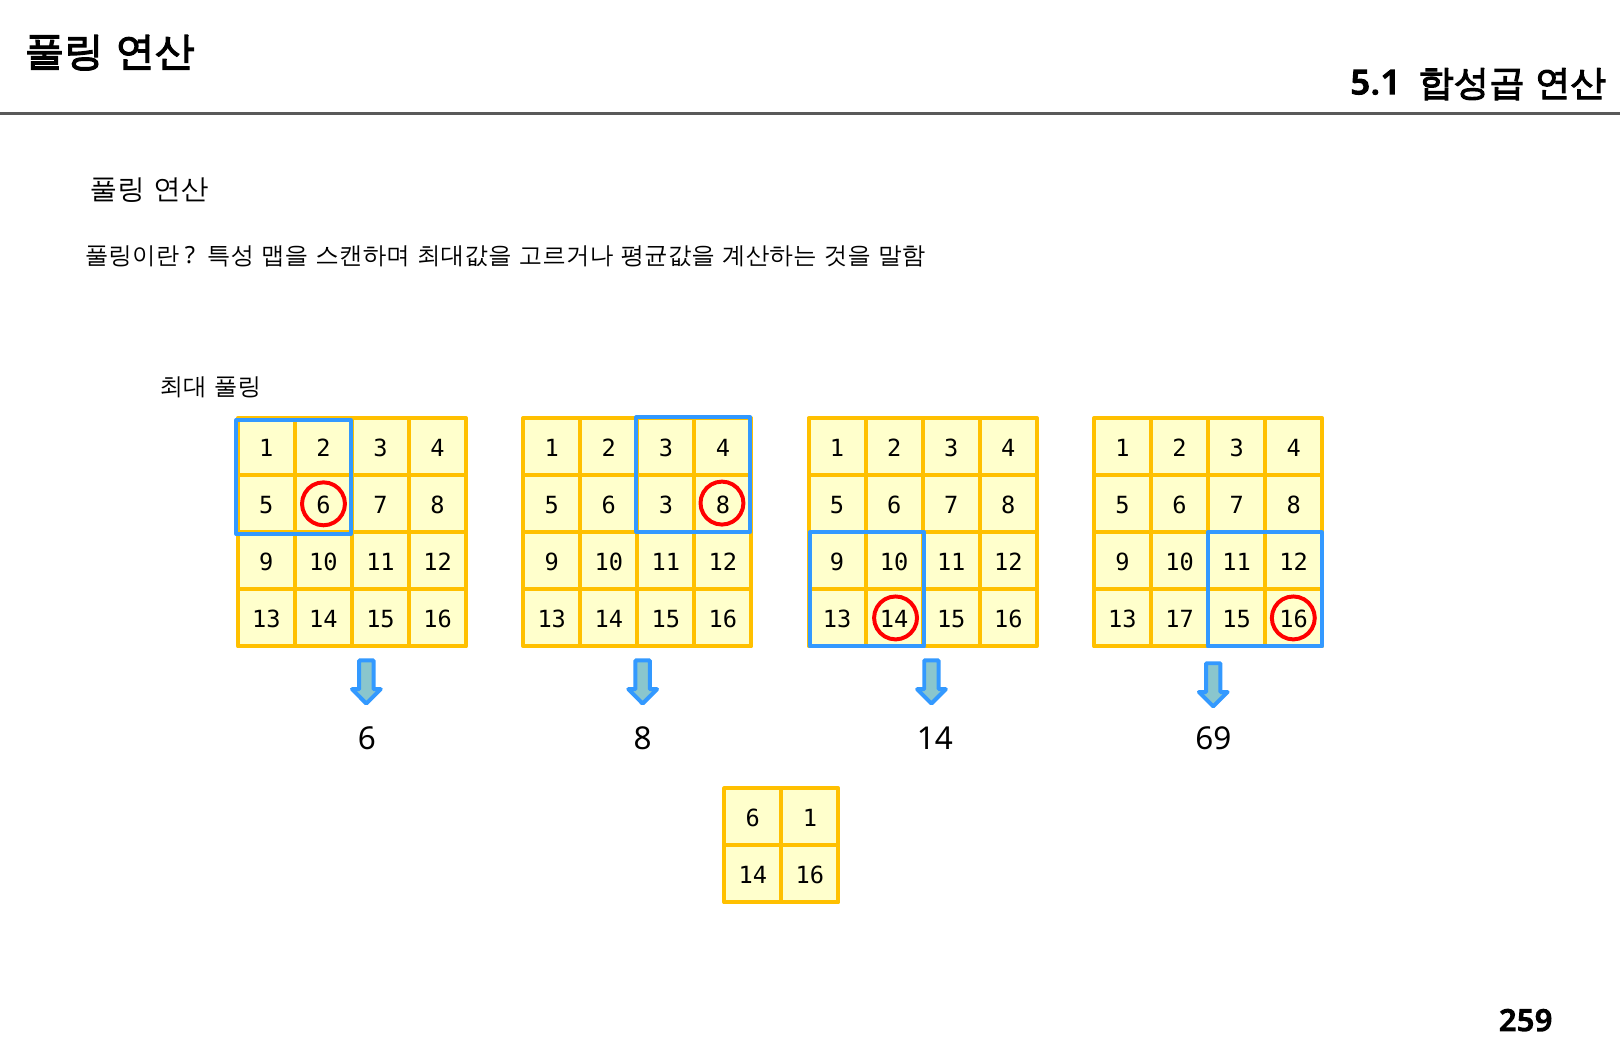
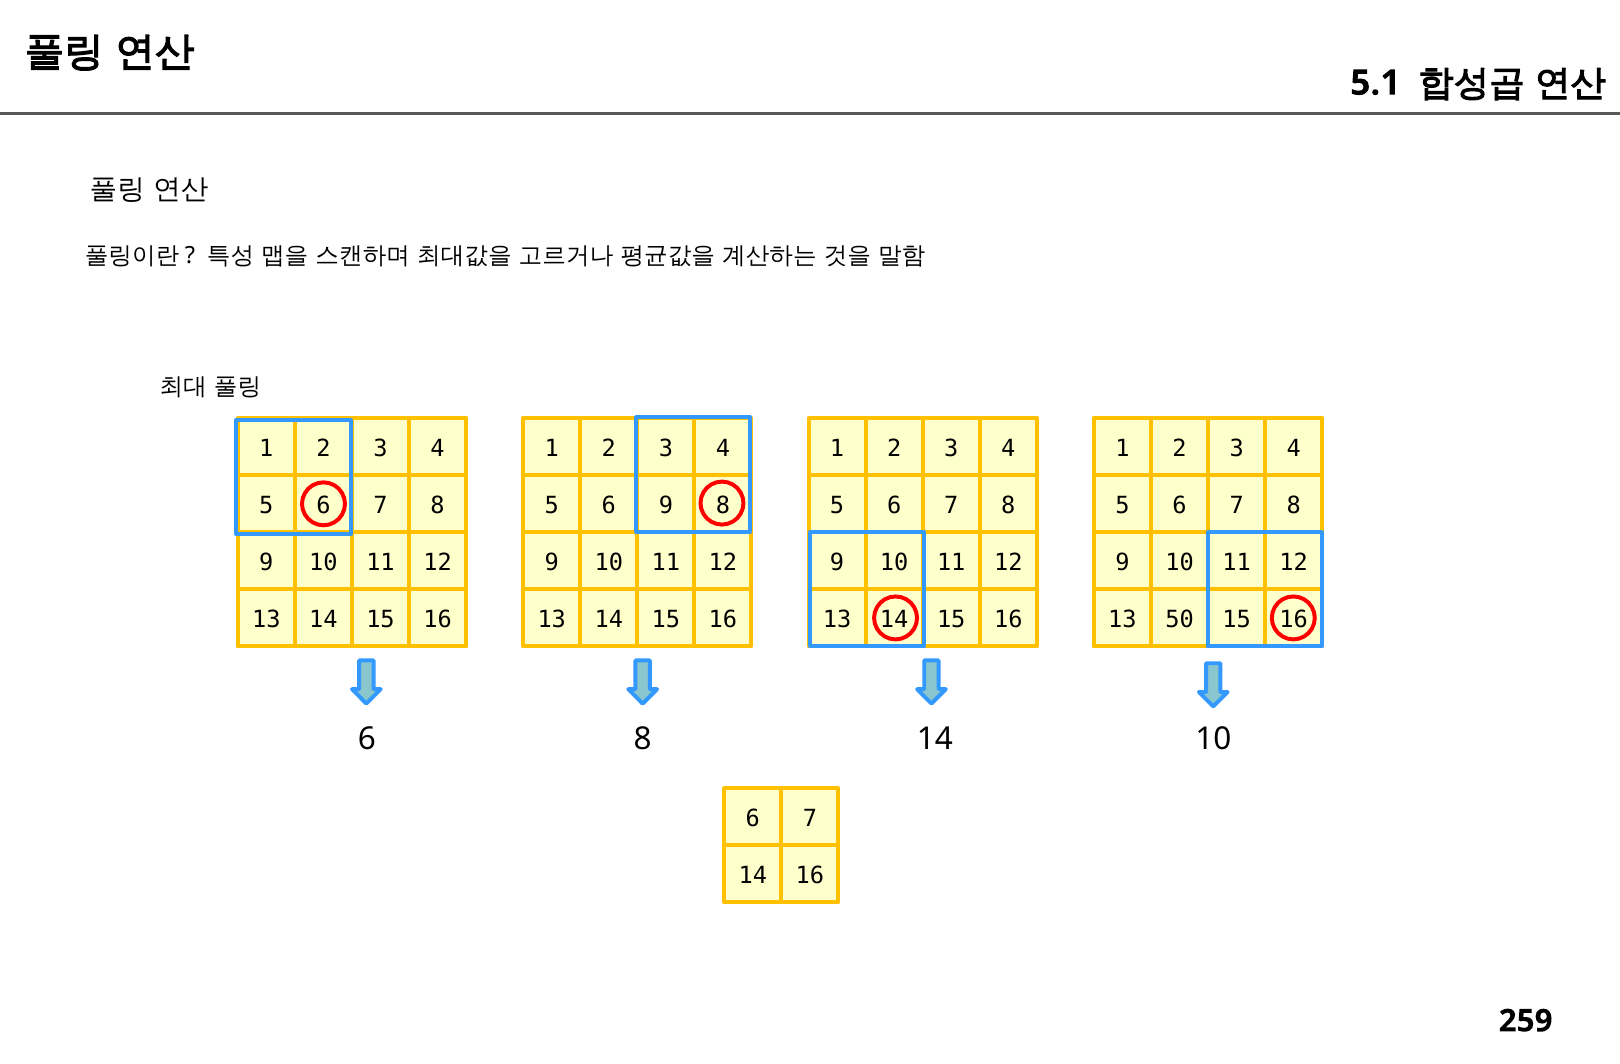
5 3: 3 -> 9
17: 17 -> 50
14 69: 69 -> 10
1 at (810, 819): 1 -> 7
